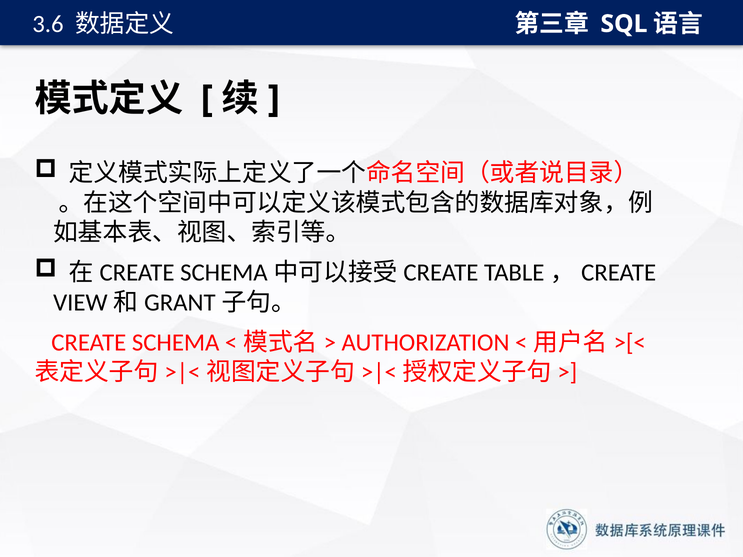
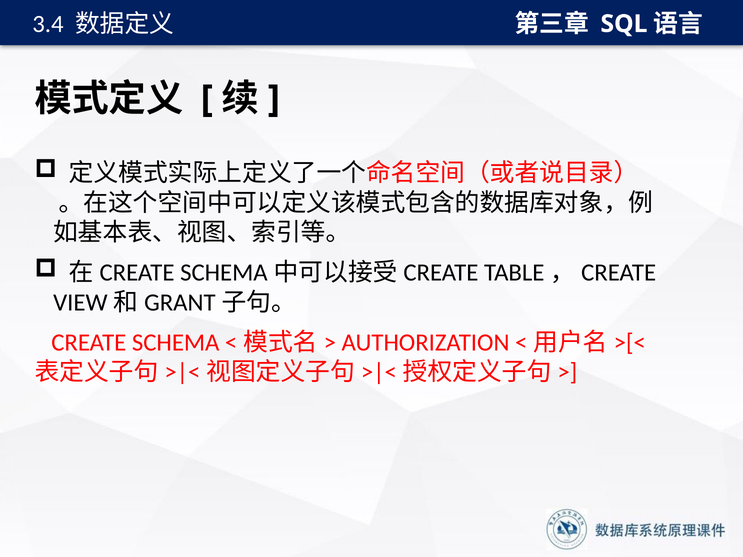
3.6: 3.6 -> 3.4
